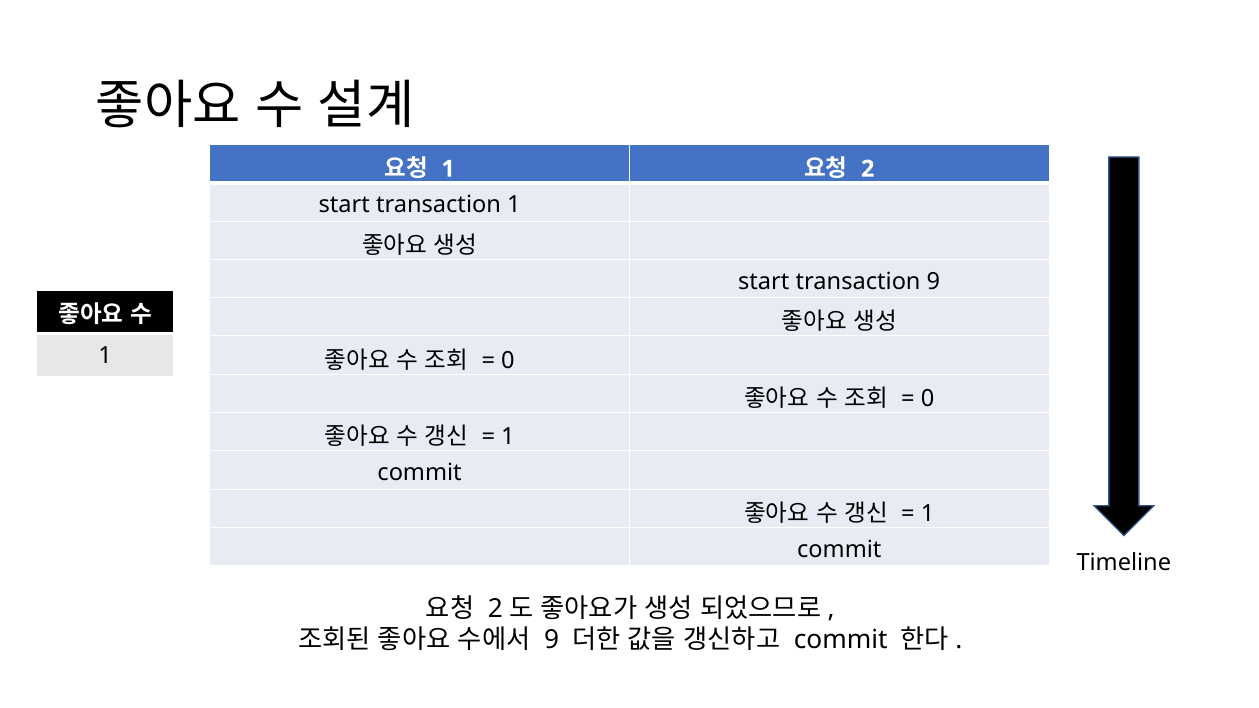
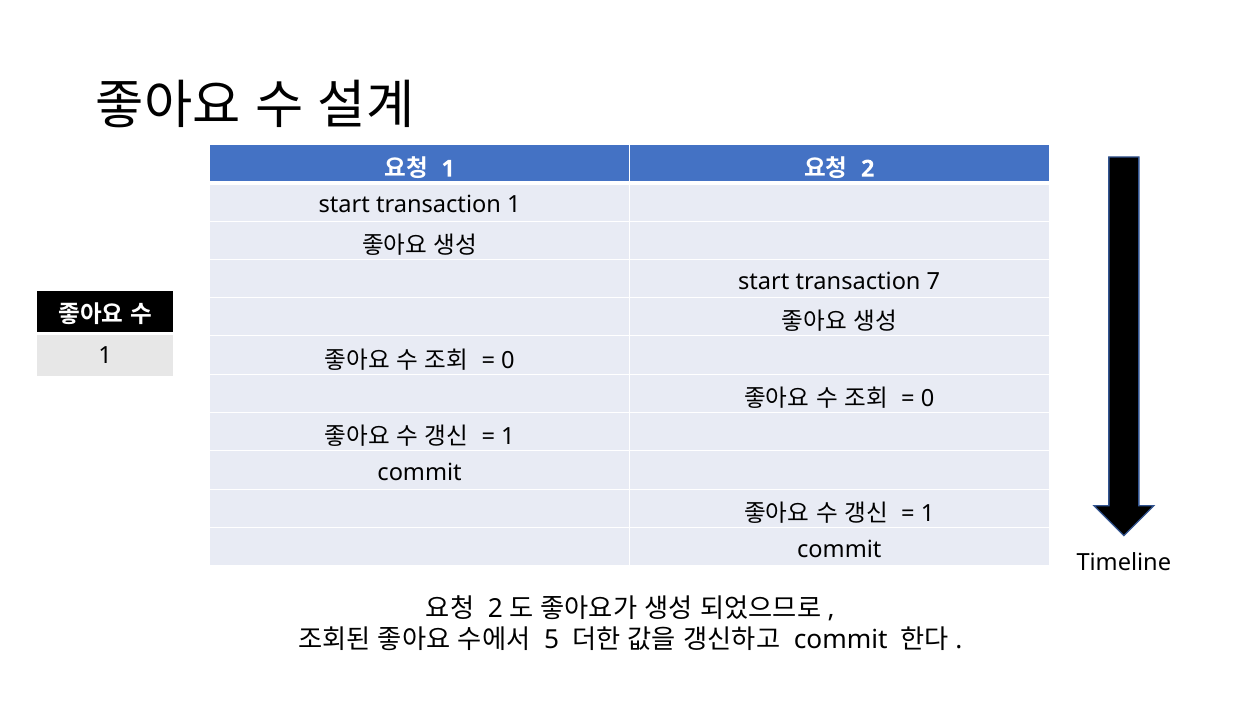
transaction 9: 9 -> 7
9 at (552, 640): 9 -> 5
